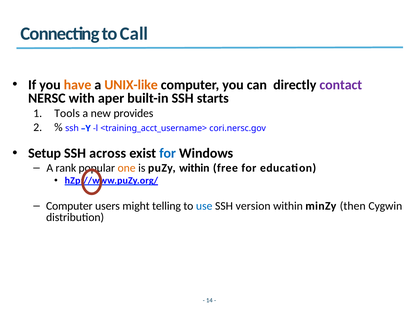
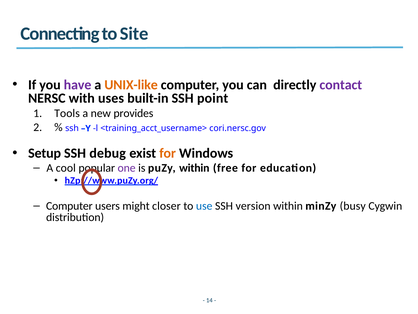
Call: Call -> Site
have colour: orange -> purple
aper: aper -> uses
starts: starts -> point
across: across -> debug
for at (168, 153) colour: blue -> orange
rank: rank -> cool
one colour: orange -> purple
telling: telling -> closer
then: then -> busy
